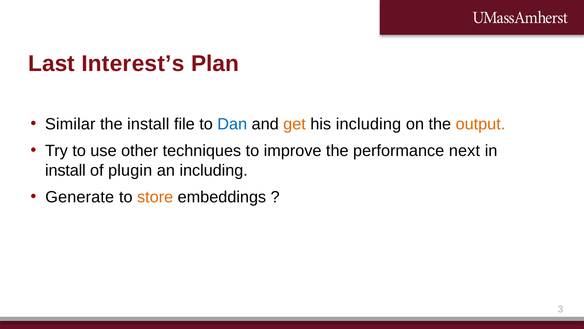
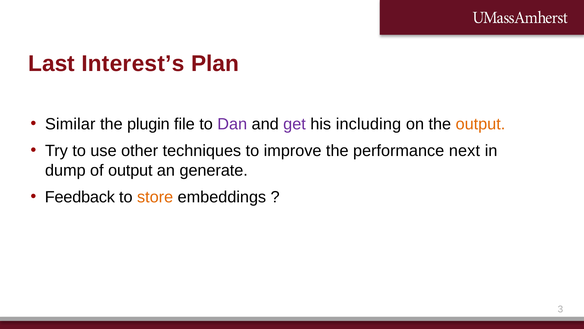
the install: install -> plugin
Dan colour: blue -> purple
get colour: orange -> purple
install at (65, 170): install -> dump
of plugin: plugin -> output
an including: including -> generate
Generate: Generate -> Feedback
